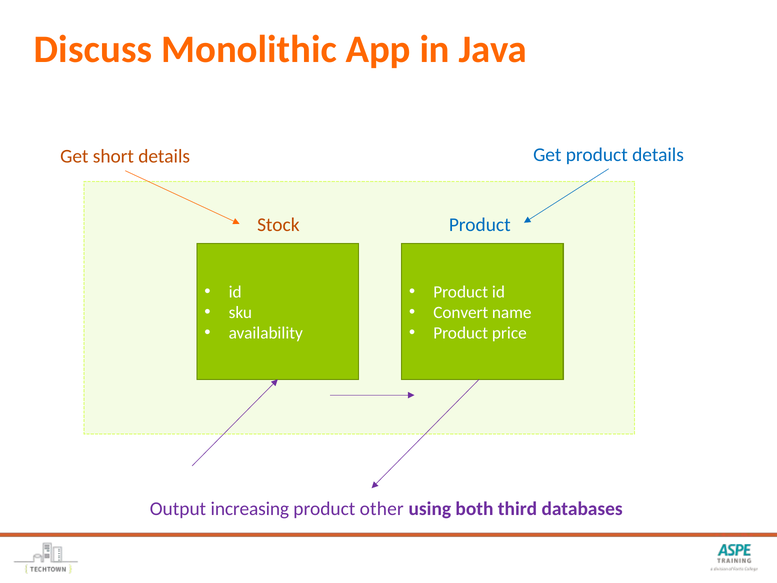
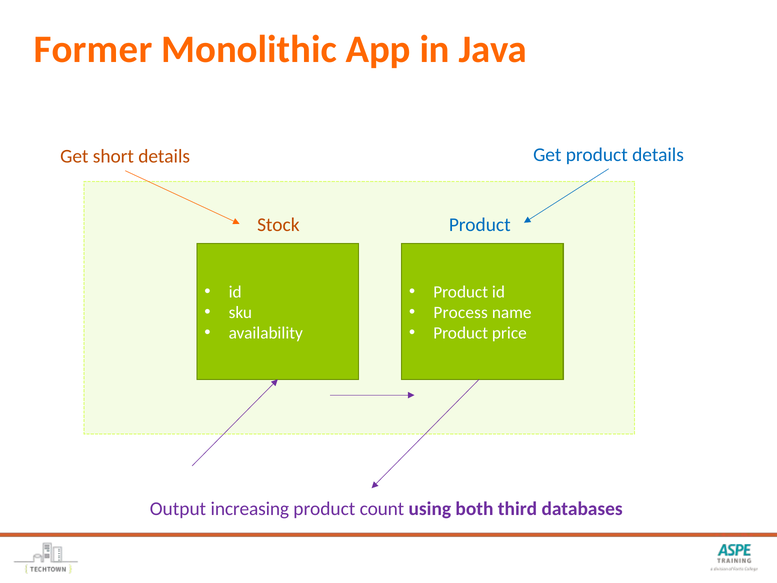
Discuss: Discuss -> Former
Convert: Convert -> Process
other: other -> count
